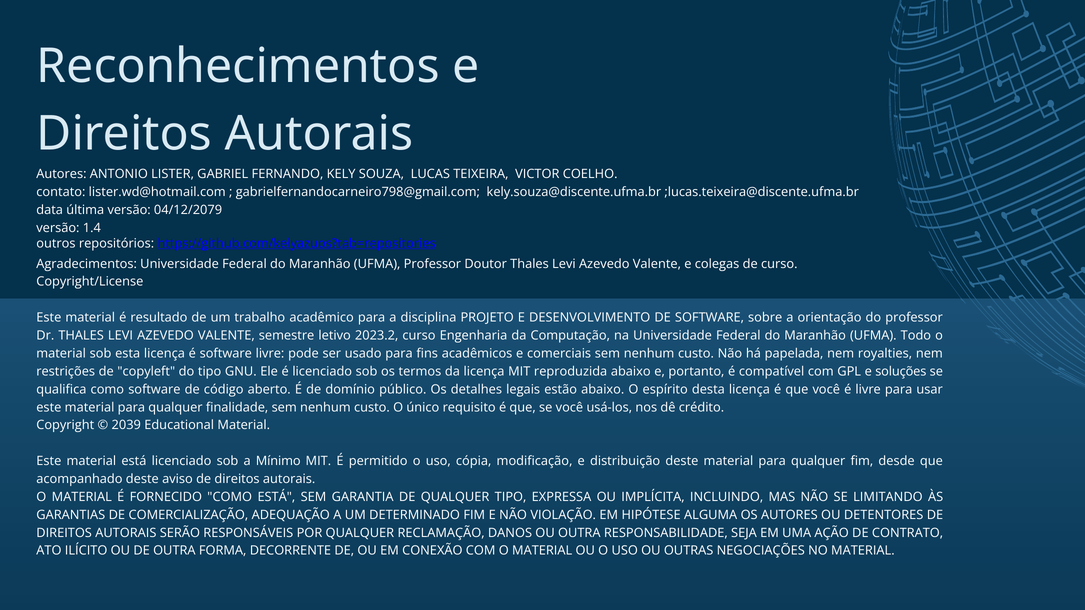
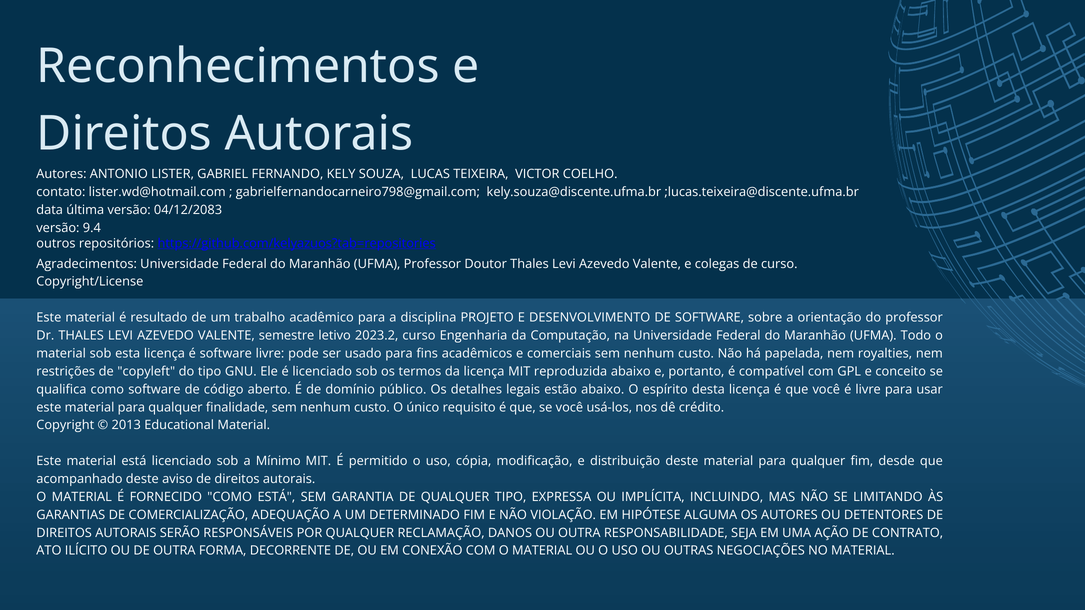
04/12/2079: 04/12/2079 -> 04/12/2083
1.4: 1.4 -> 9.4
soluções: soluções -> conceito
2039: 2039 -> 2013
